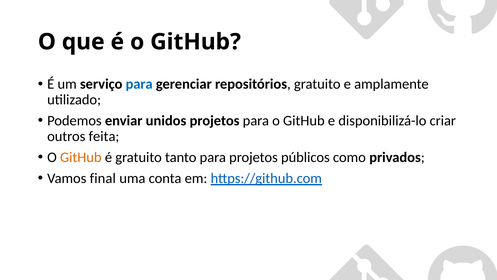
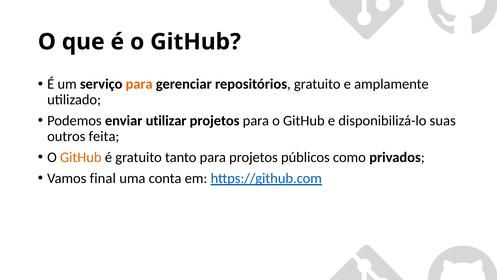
para at (139, 84) colour: blue -> orange
unidos: unidos -> utilizar
criar: criar -> suas
